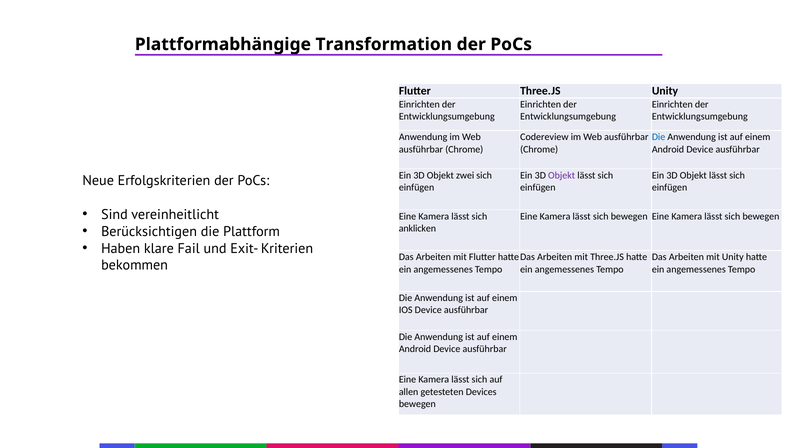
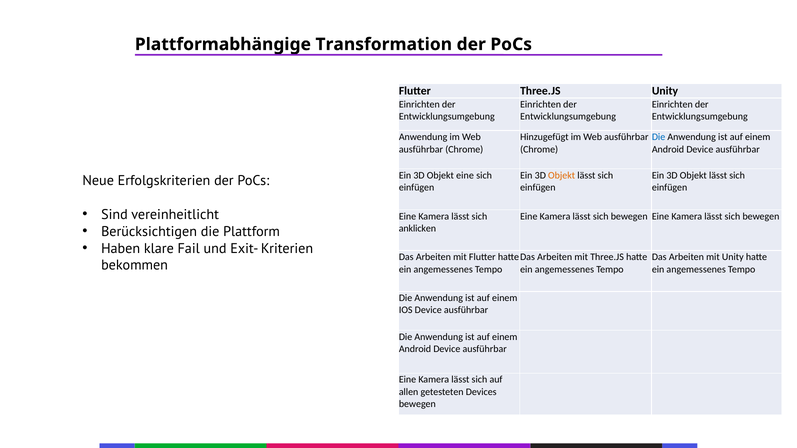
Codereview: Codereview -> Hinzugefügt
Objekt zwei: zwei -> eine
Objekt at (562, 176) colour: purple -> orange
